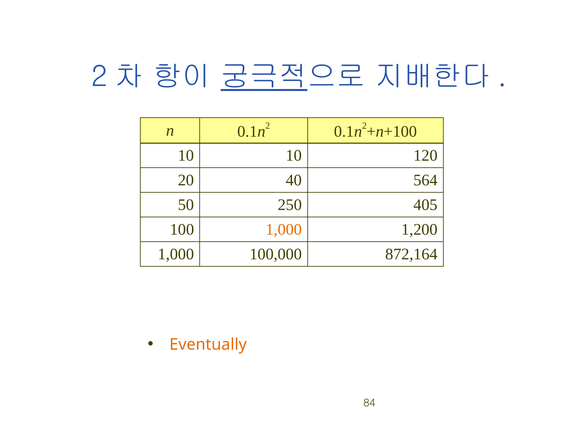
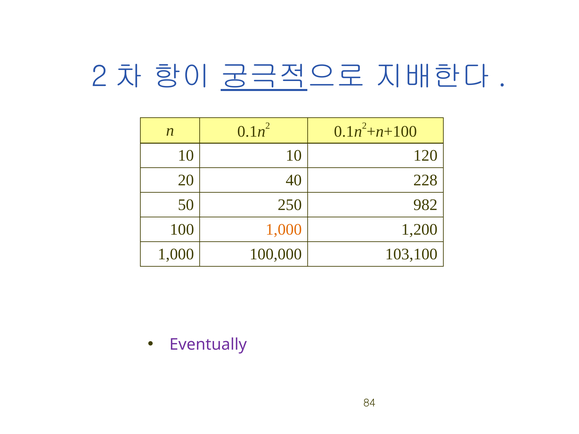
564: 564 -> 228
405: 405 -> 982
872,164: 872,164 -> 103,100
Eventually colour: orange -> purple
